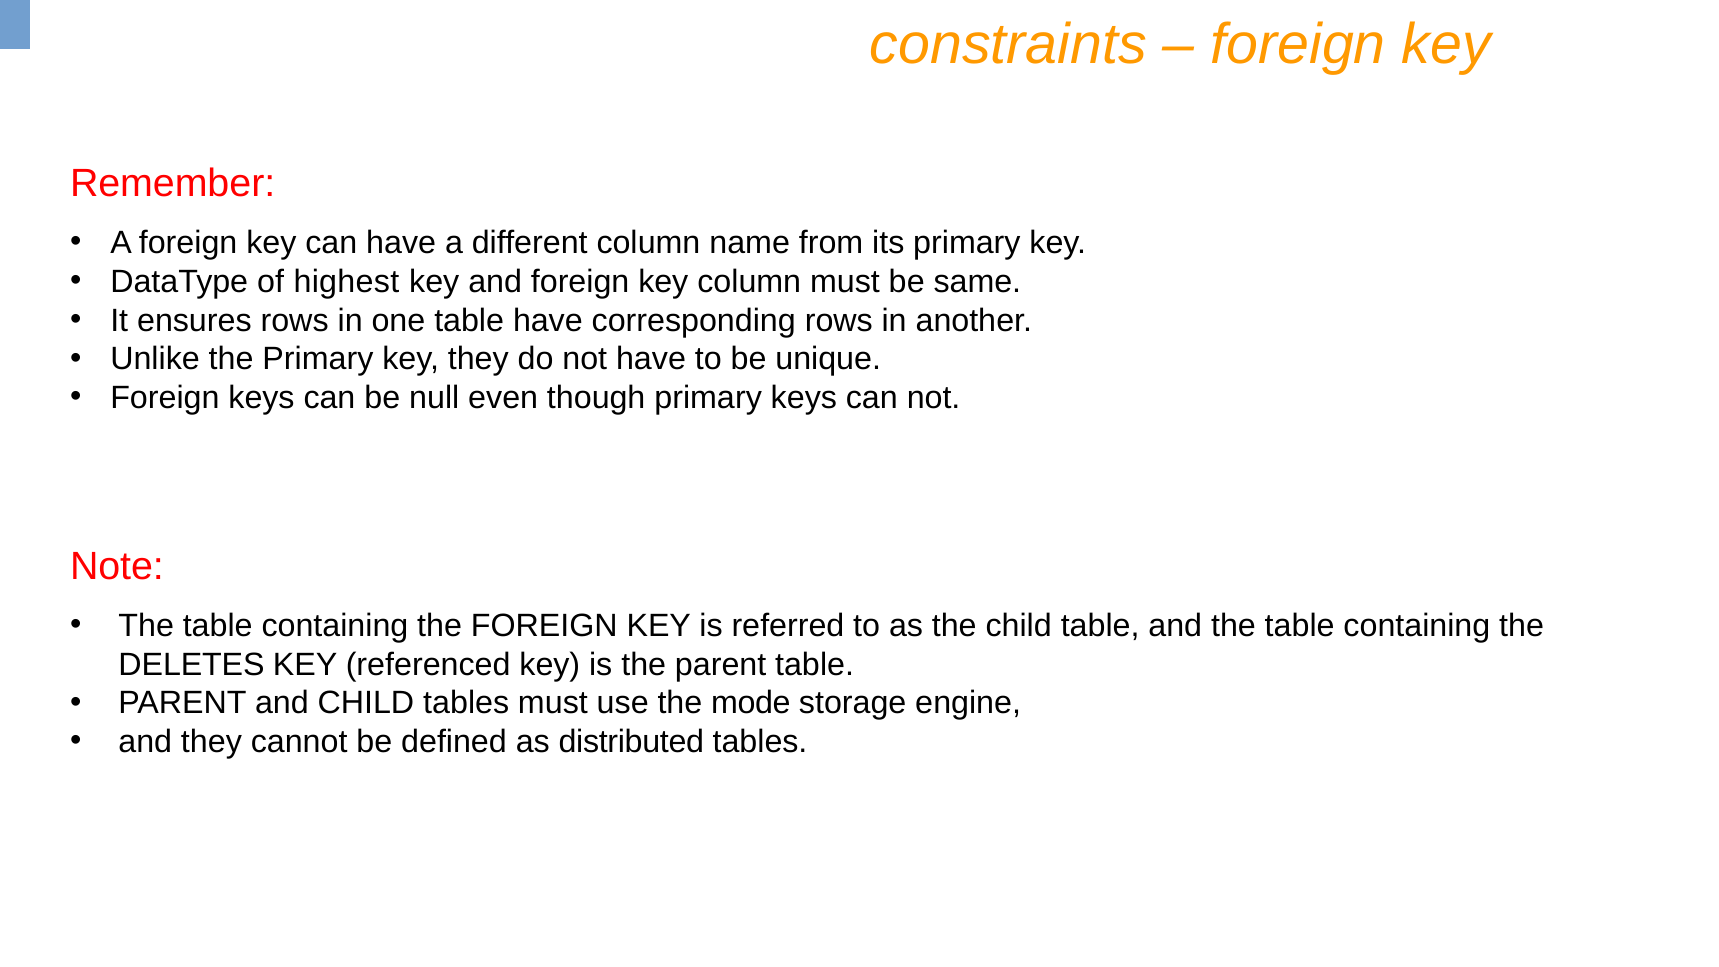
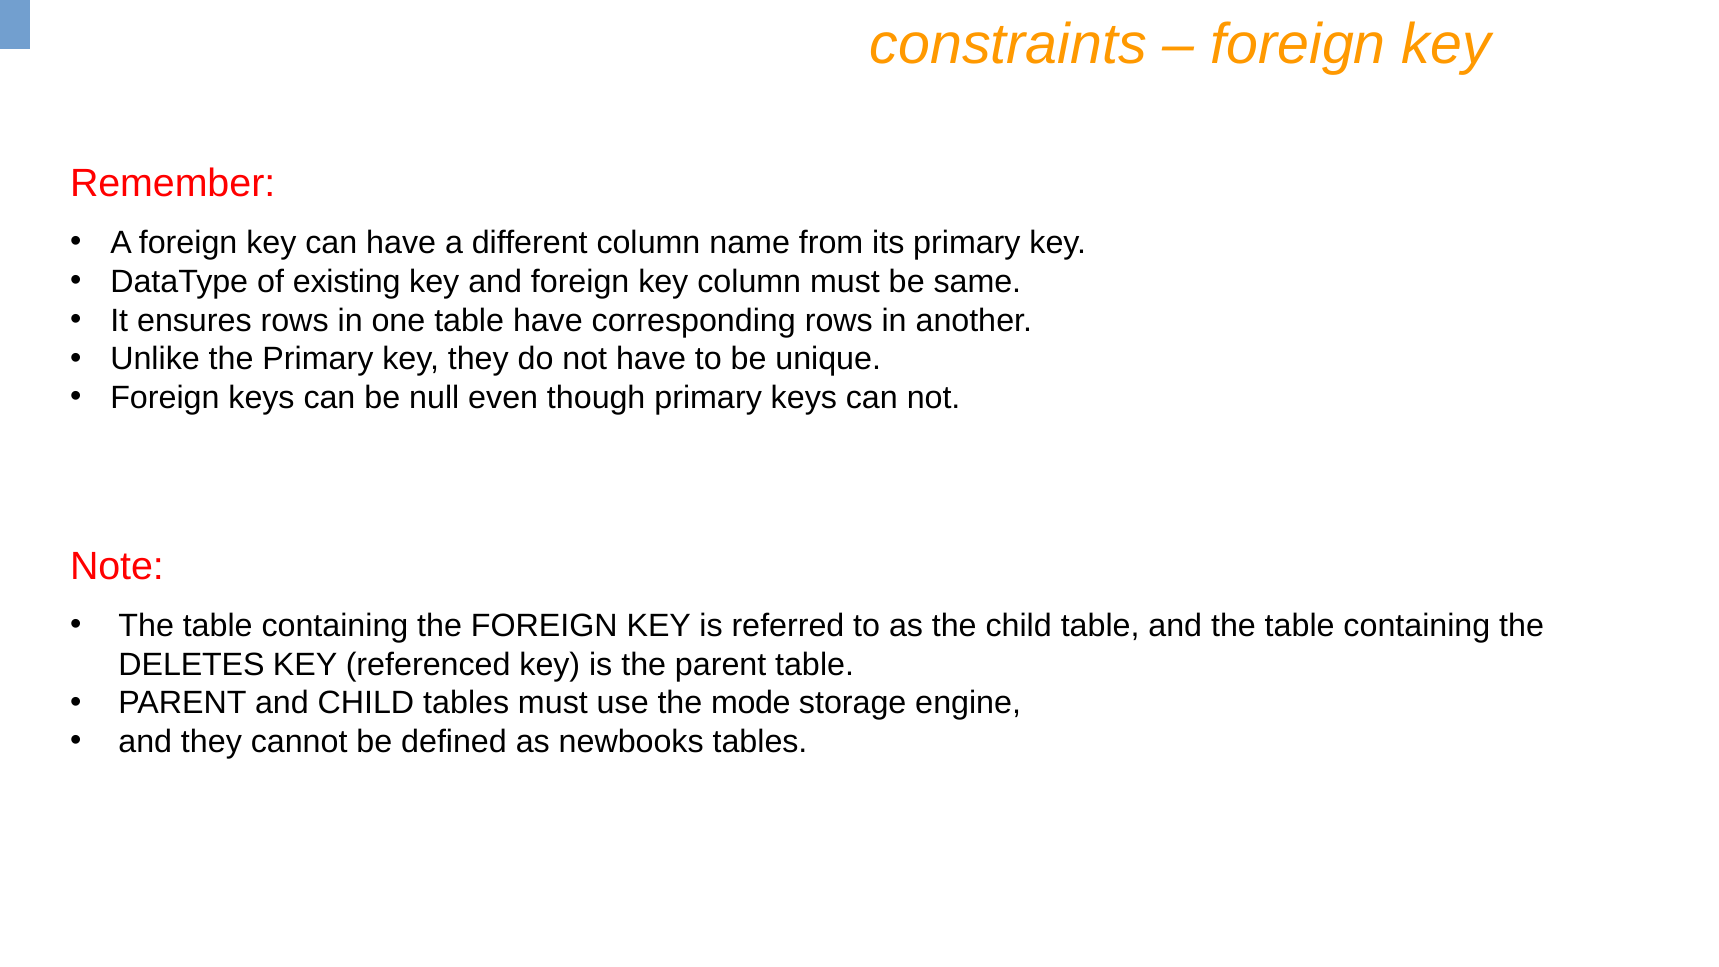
highest: highest -> existing
distributed: distributed -> newbooks
